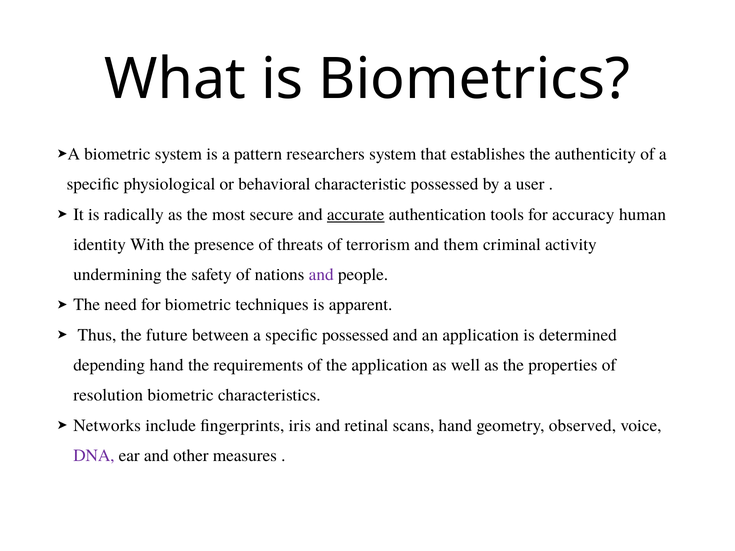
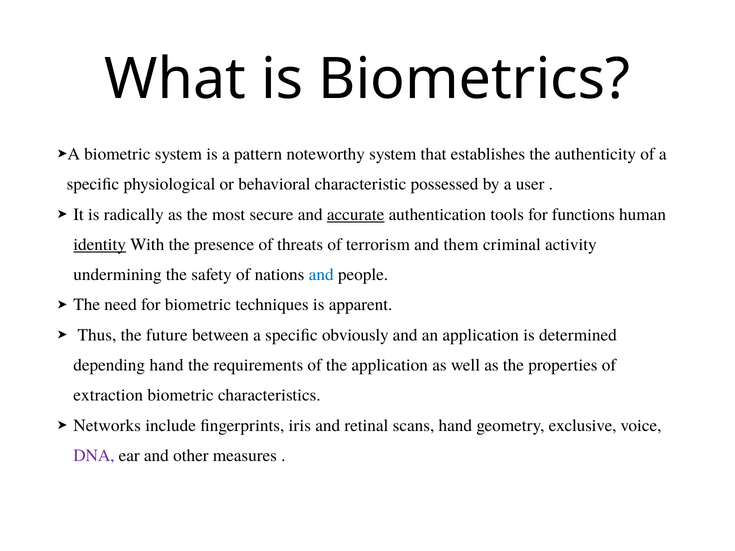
researchers: researchers -> noteworthy
accuracy: accuracy -> functions
identity underline: none -> present
and at (321, 275) colour: purple -> blue
specific possessed: possessed -> obviously
resolution: resolution -> extraction
observed: observed -> exclusive
